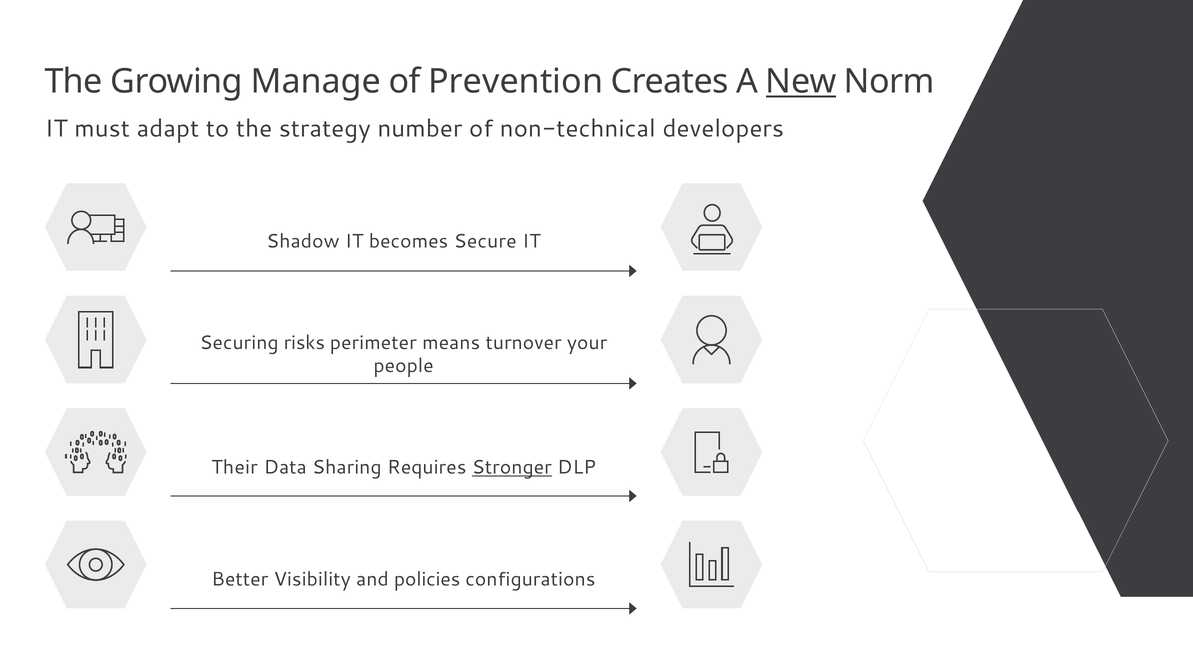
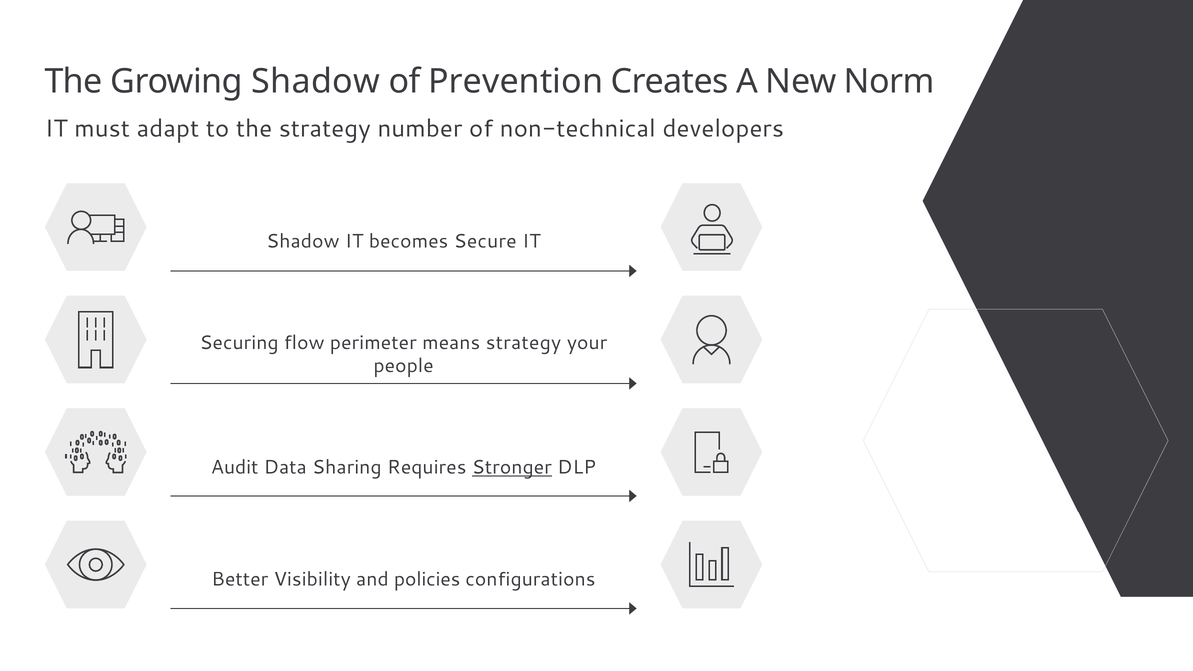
Growing Manage: Manage -> Shadow
New underline: present -> none
risks: risks -> flow
means turnover: turnover -> strategy
Their: Their -> Audit
